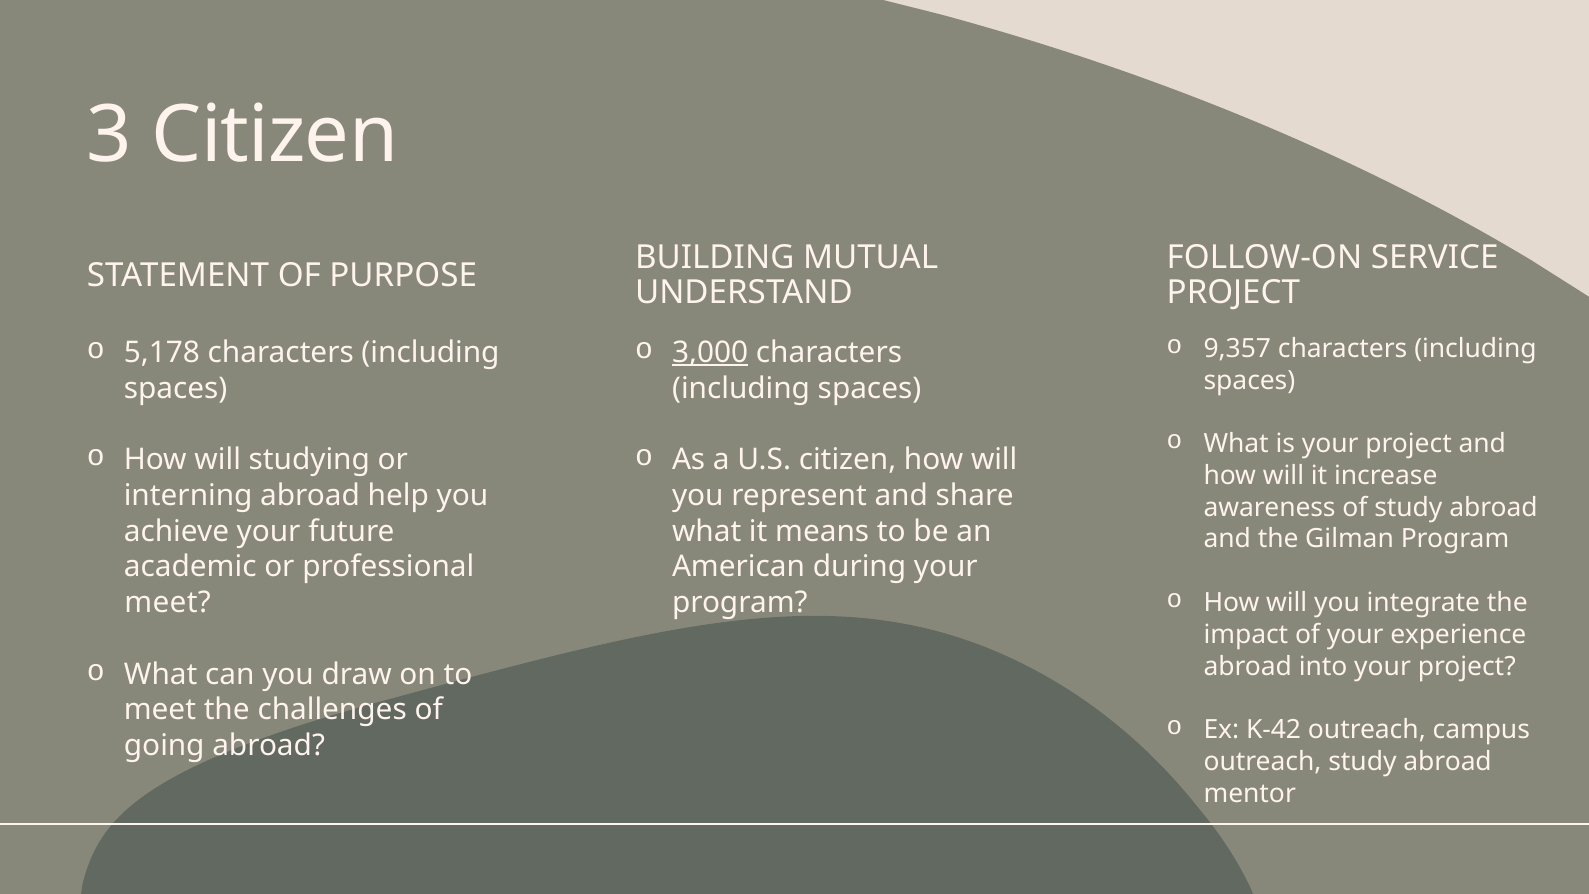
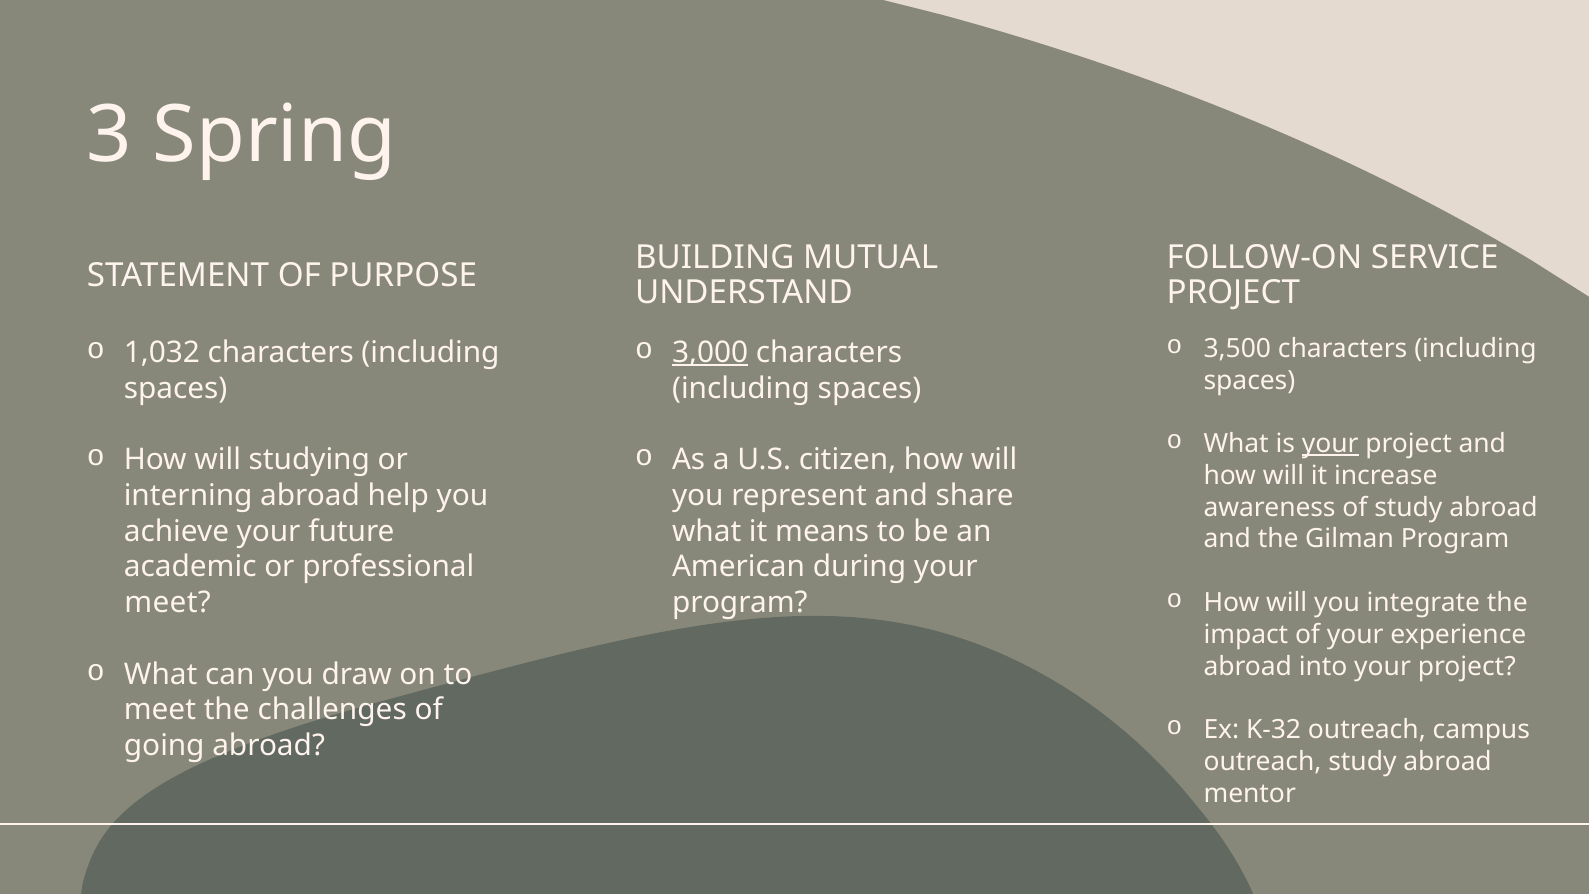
3 Citizen: Citizen -> Spring
9,357: 9,357 -> 3,500
5,178: 5,178 -> 1,032
your at (1330, 444) underline: none -> present
K-42: K-42 -> K-32
